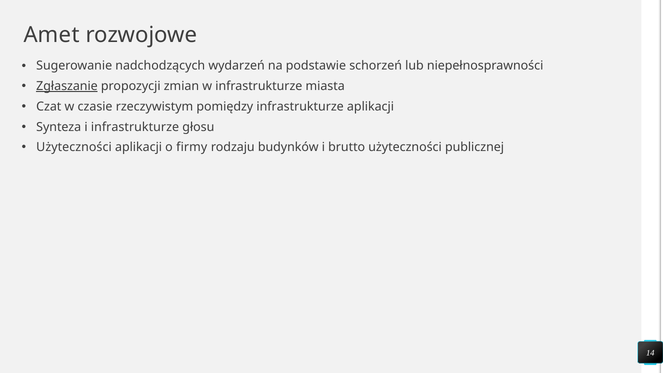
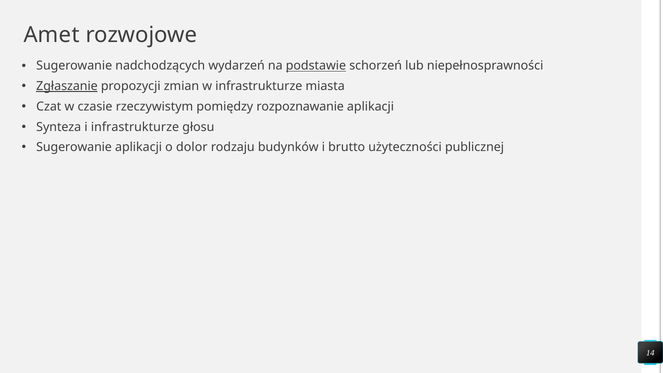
podstawie underline: none -> present
pomiędzy infrastrukturze: infrastrukturze -> rozpoznawanie
Użyteczności at (74, 147): Użyteczności -> Sugerowanie
firmy: firmy -> dolor
